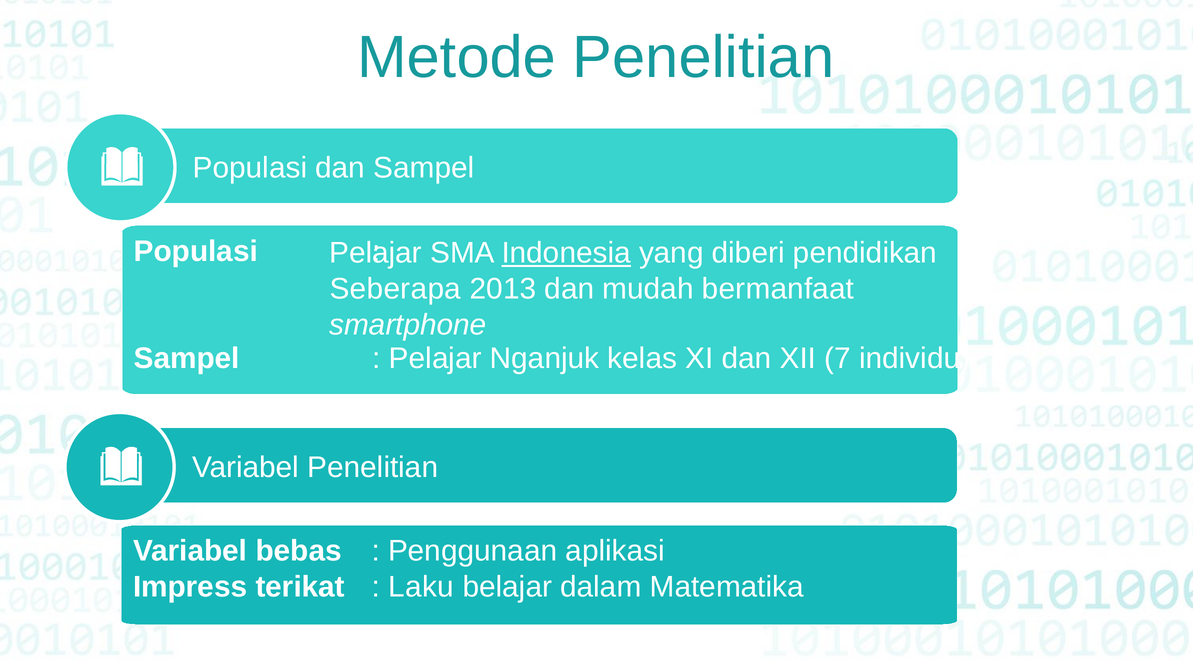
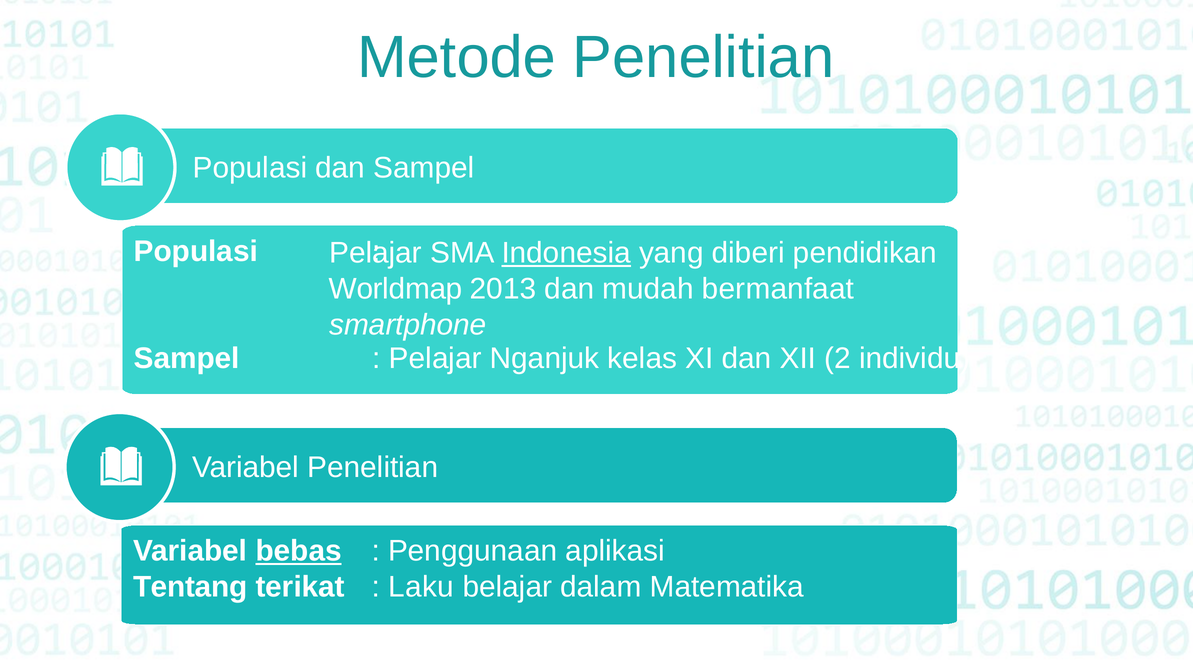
Seberapa: Seberapa -> Worldmap
7: 7 -> 2
bebas underline: none -> present
Impress: Impress -> Tentang
